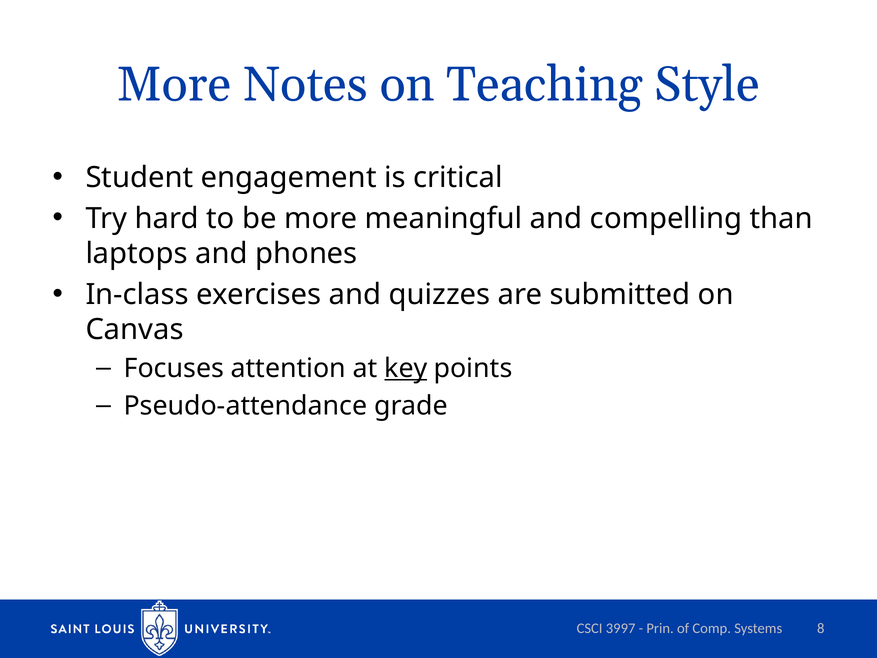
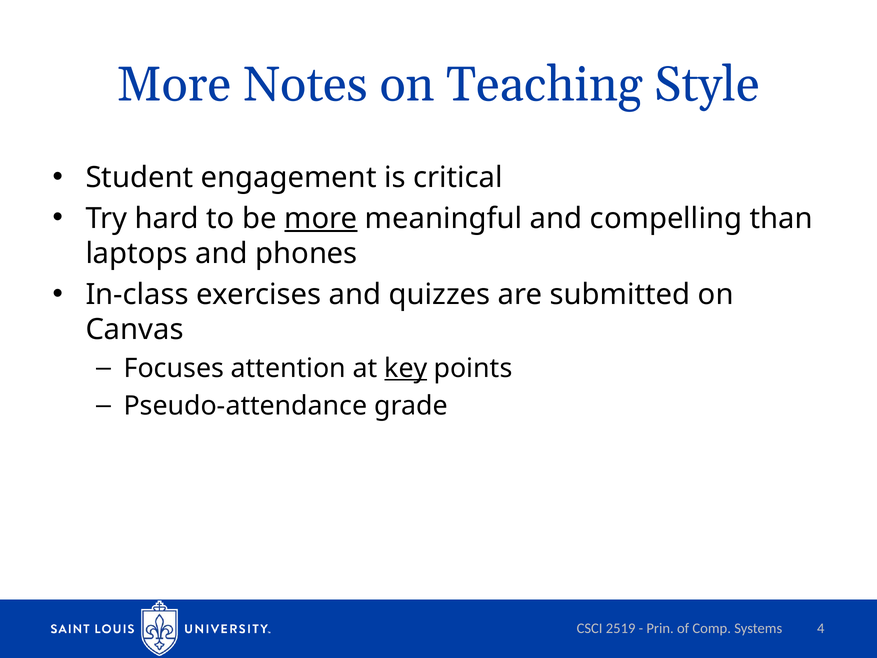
more at (321, 218) underline: none -> present
3997: 3997 -> 2519
8: 8 -> 4
